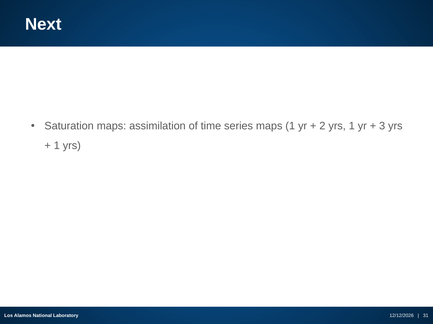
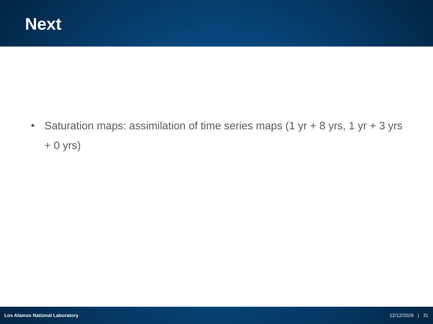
2: 2 -> 8
1 at (57, 146): 1 -> 0
